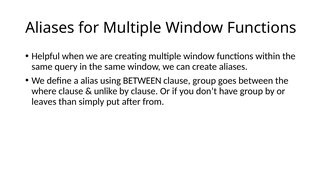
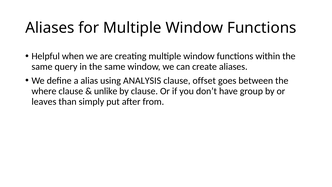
using BETWEEN: BETWEEN -> ANALYSIS
clause group: group -> offset
